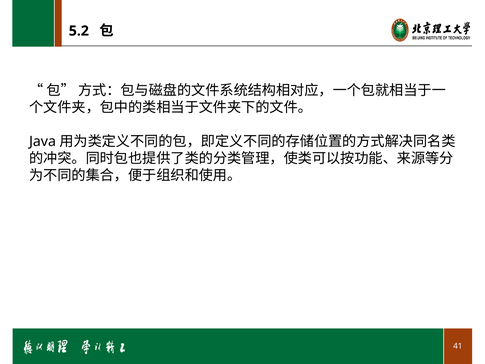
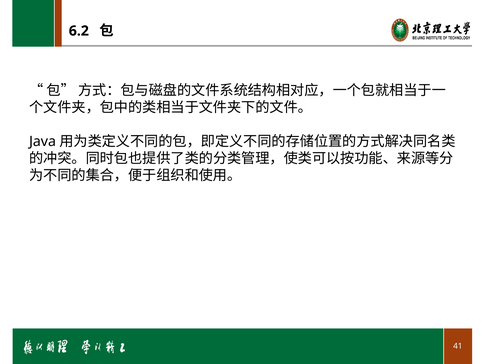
5.2: 5.2 -> 6.2
